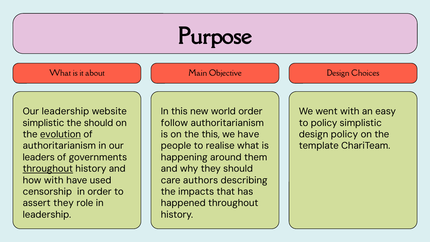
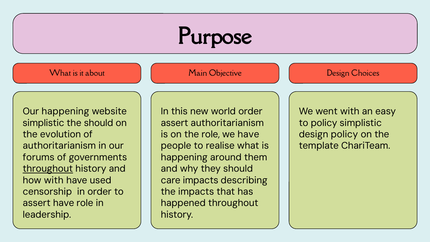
Our leadership: leadership -> happening
follow at (174, 123): follow -> assert
evolution underline: present -> none
the this: this -> role
leaders: leaders -> forums
care authors: authors -> impacts
assert they: they -> have
